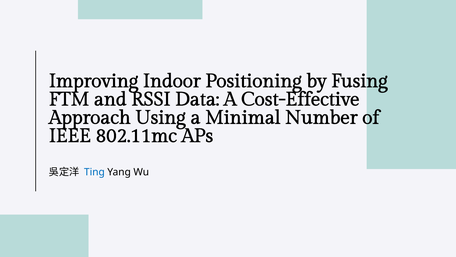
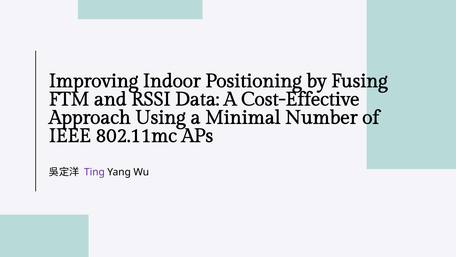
Ting colour: blue -> purple
